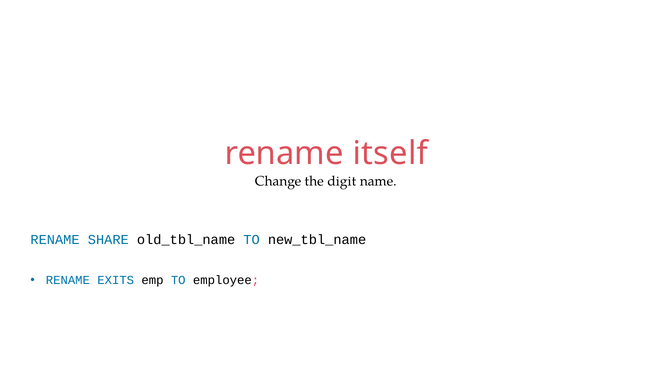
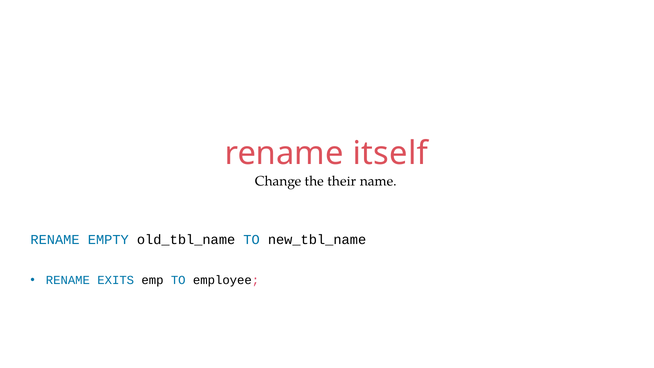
digit: digit -> their
SHARE: SHARE -> EMPTY
